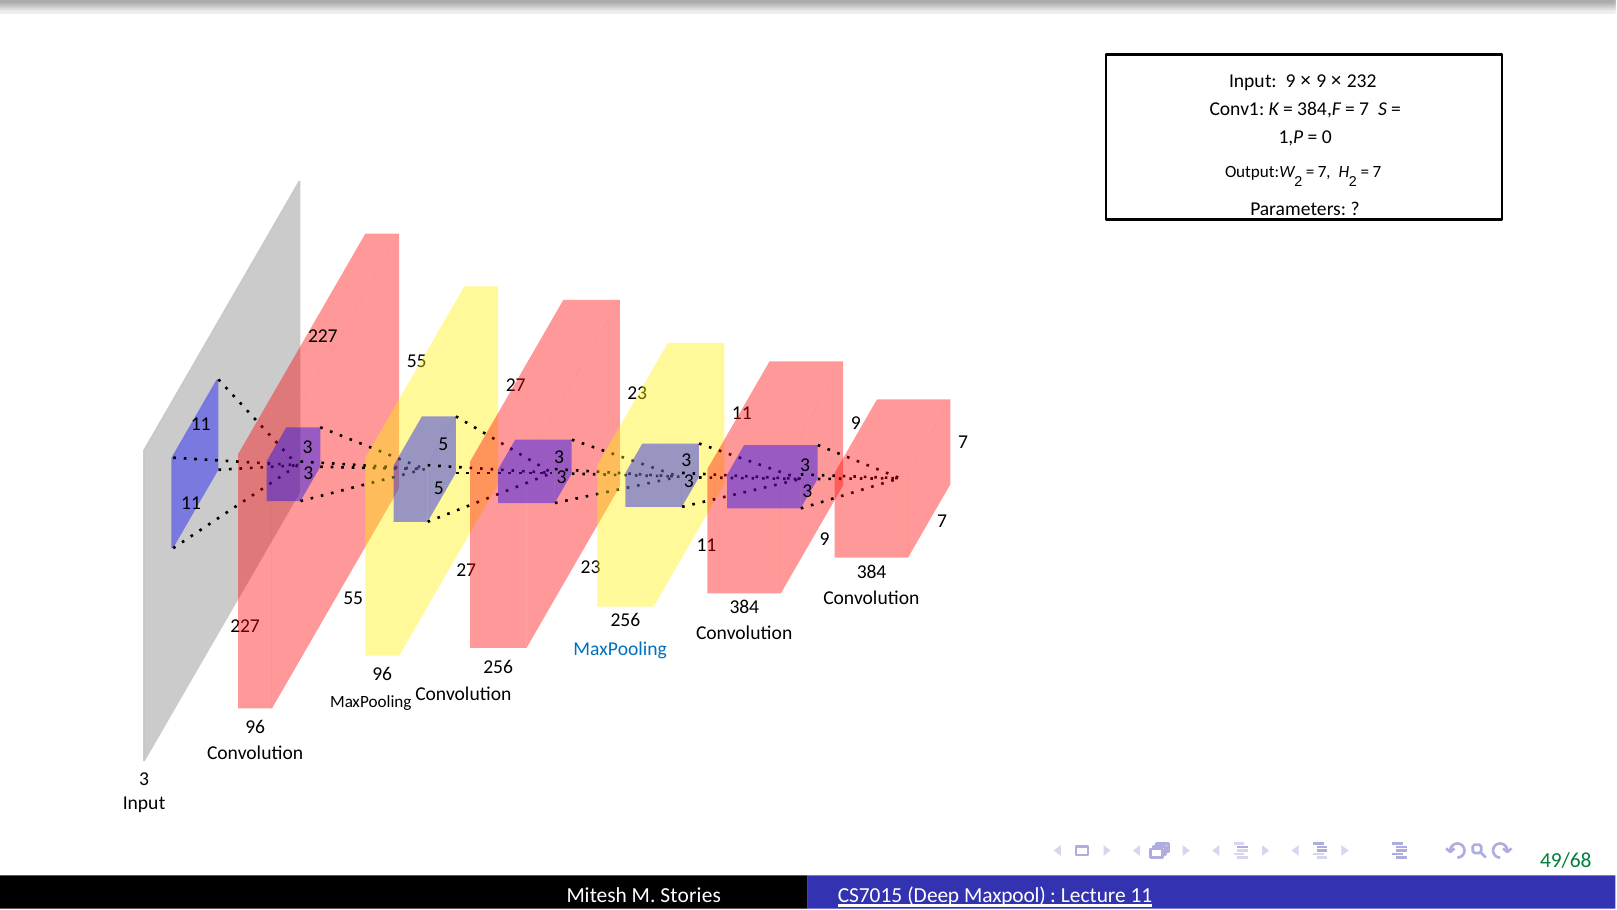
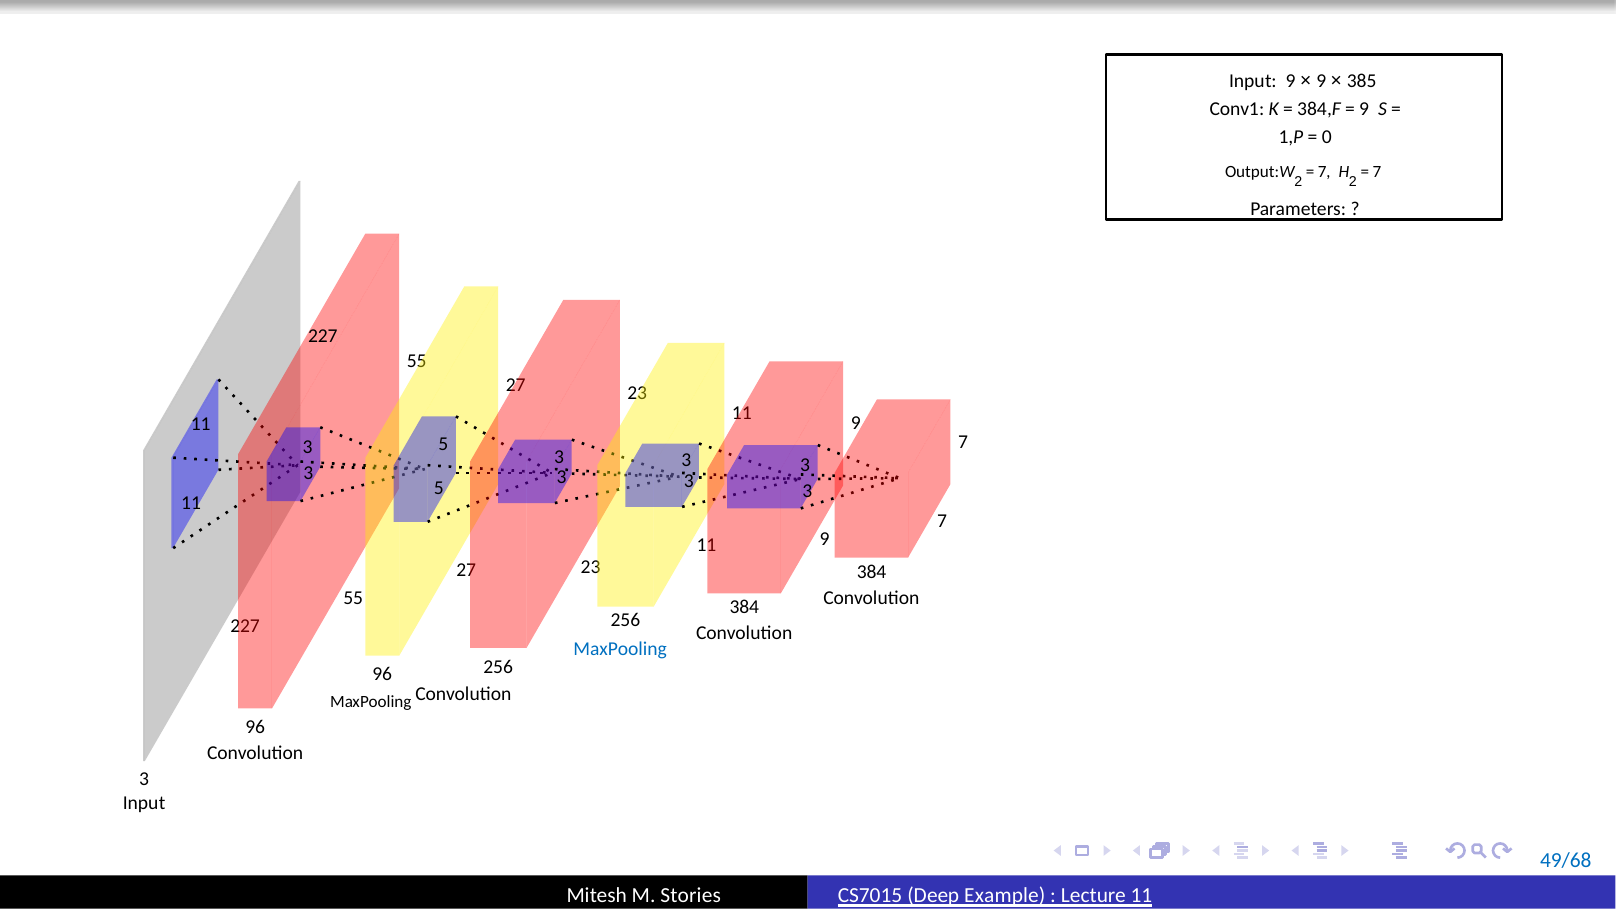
232: 232 -> 385
7 at (1364, 109): 7 -> 9
49/68 colour: green -> blue
Maxpool: Maxpool -> Example
